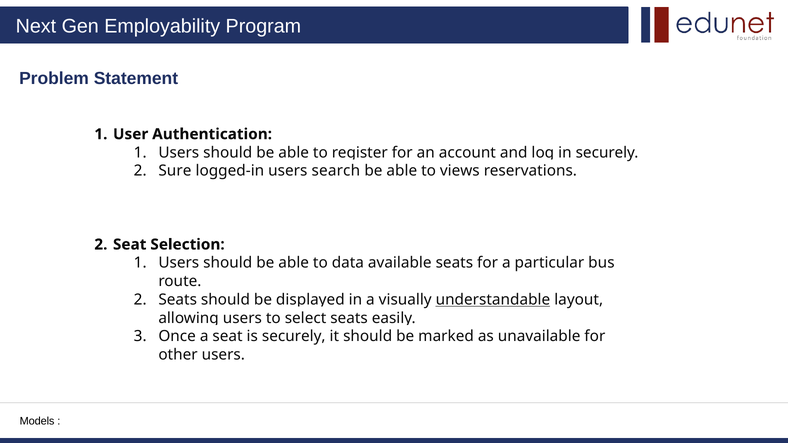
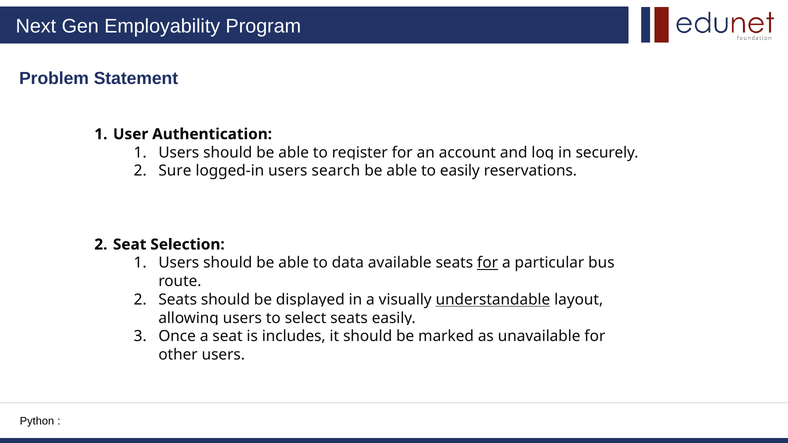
to views: views -> easily
for at (488, 263) underline: none -> present
is securely: securely -> includes
Models: Models -> Python
